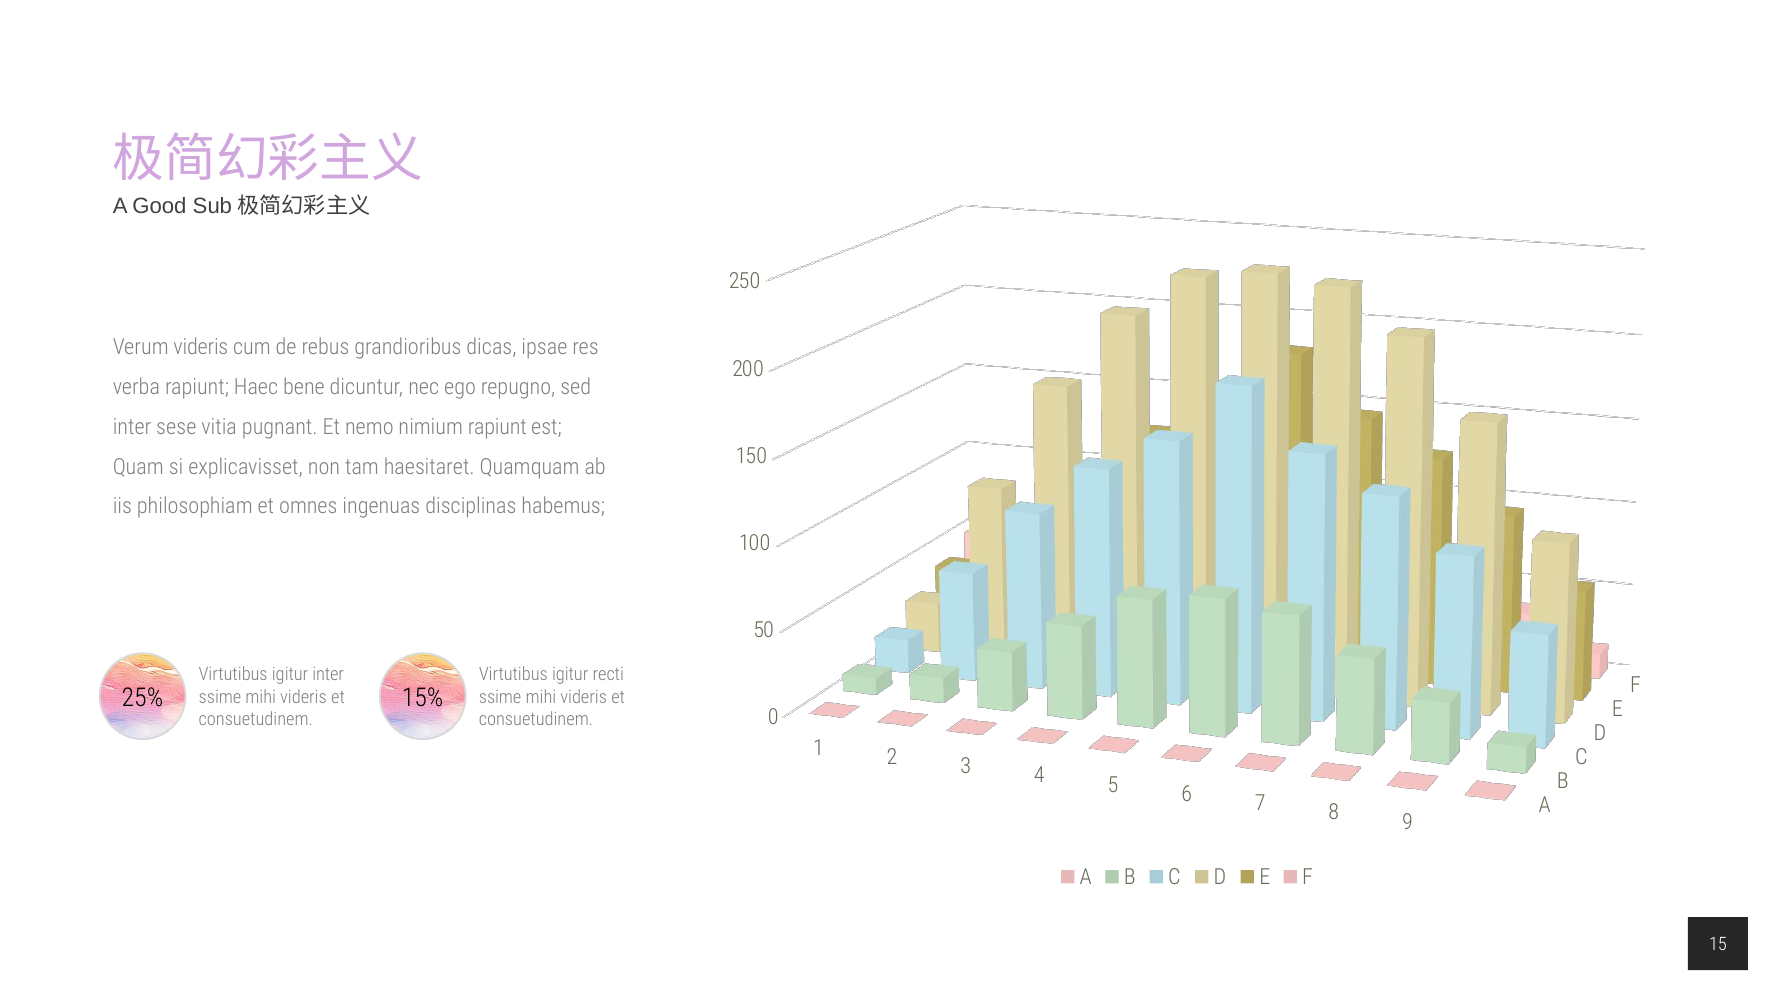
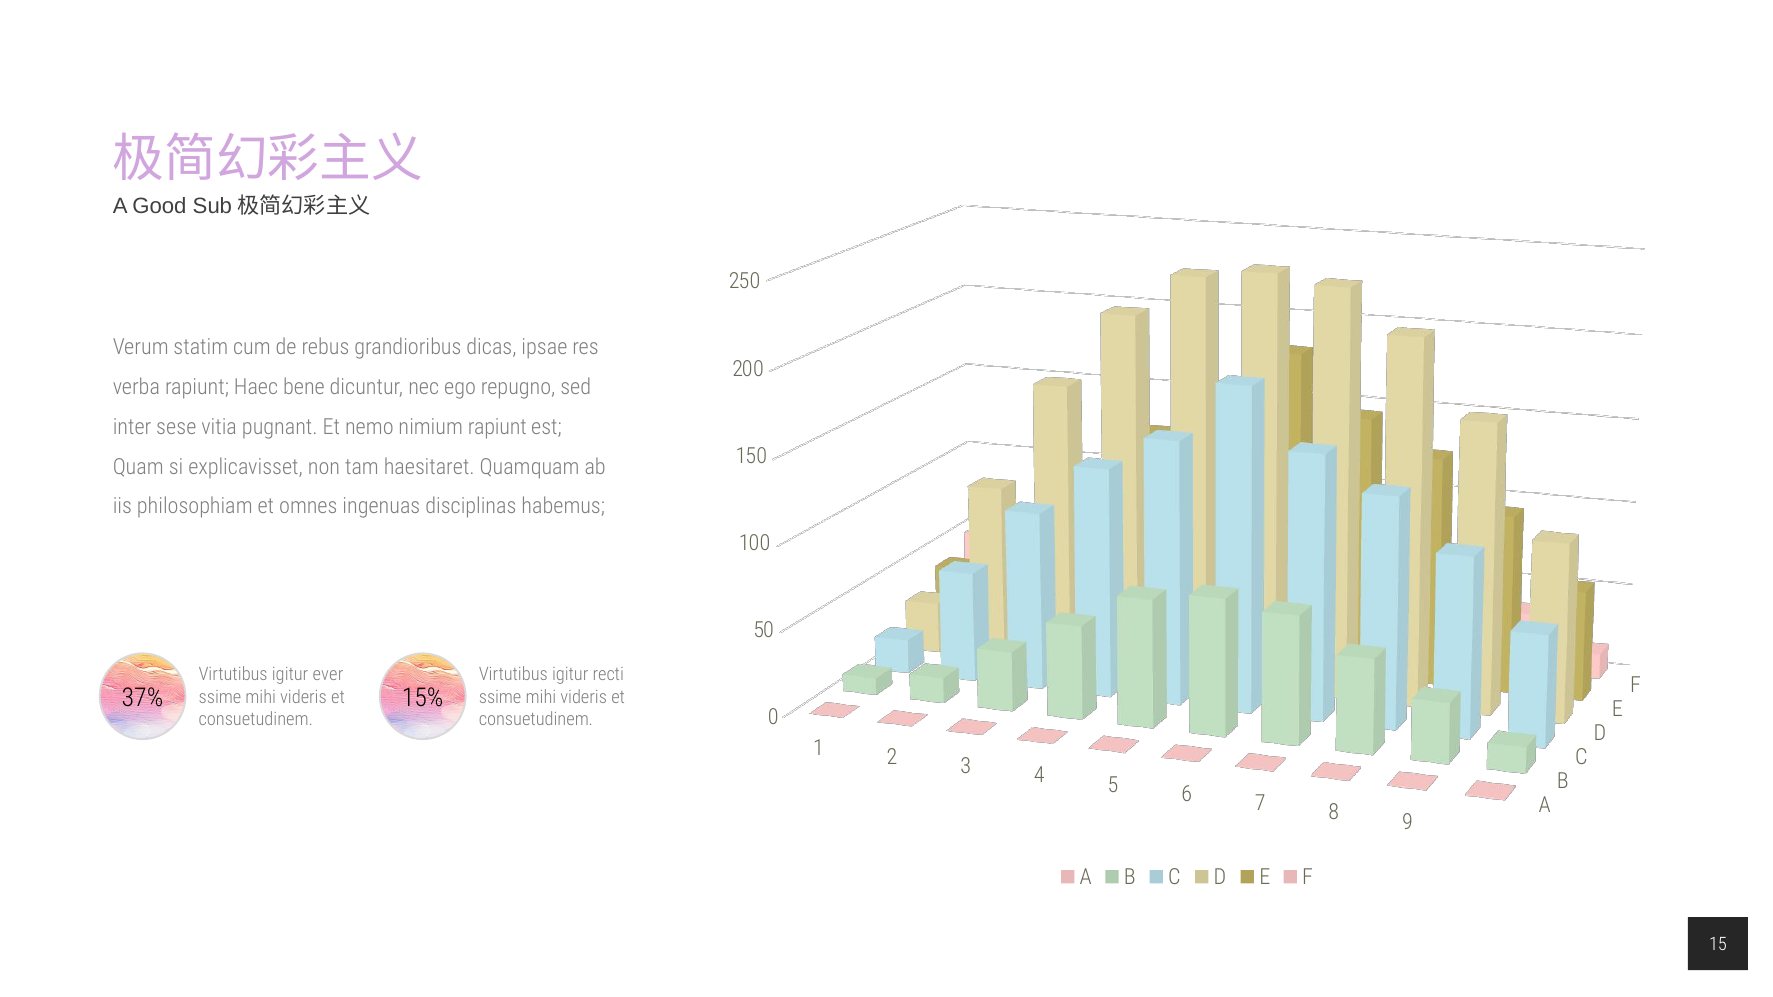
Verum videris: videris -> statim
igitur inter: inter -> ever
25%: 25% -> 37%
